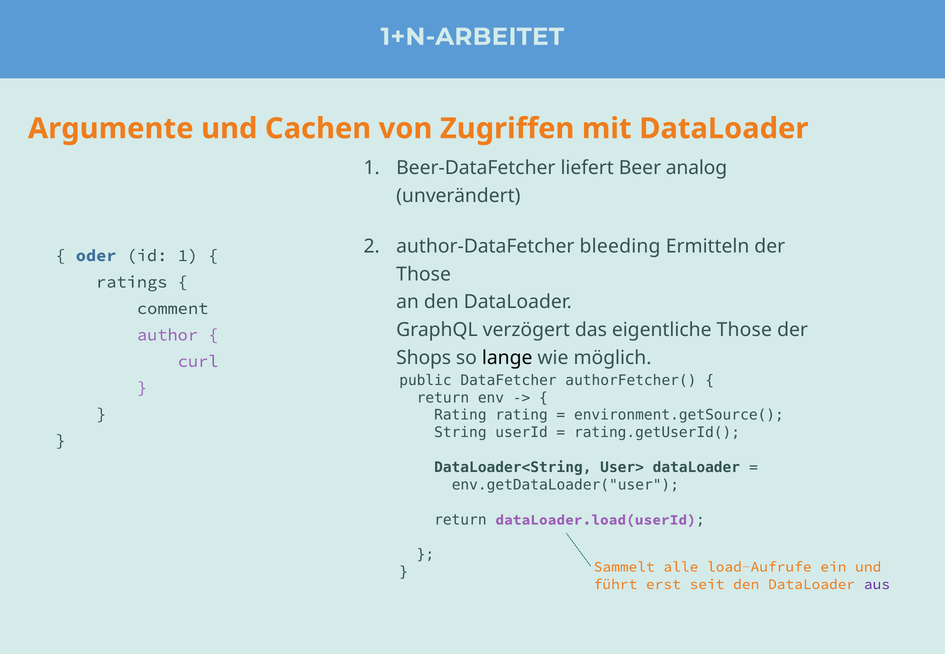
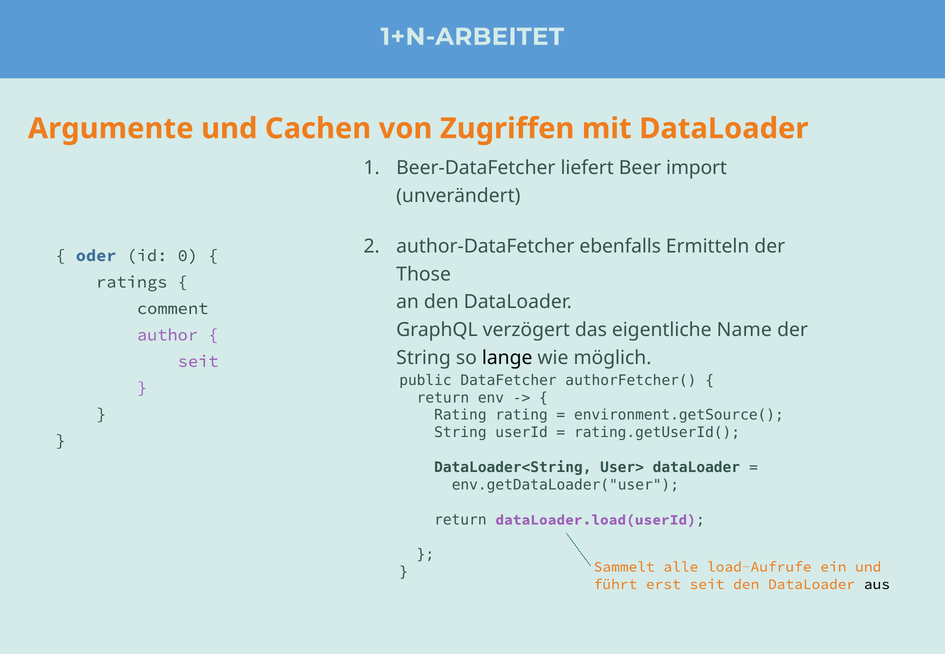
analog: analog -> import
bleeding: bleeding -> ebenfalls
id 1: 1 -> 0
eigentliche Those: Those -> Name
Shops at (424, 358): Shops -> String
curl at (198, 361): curl -> seit
aus colour: purple -> black
